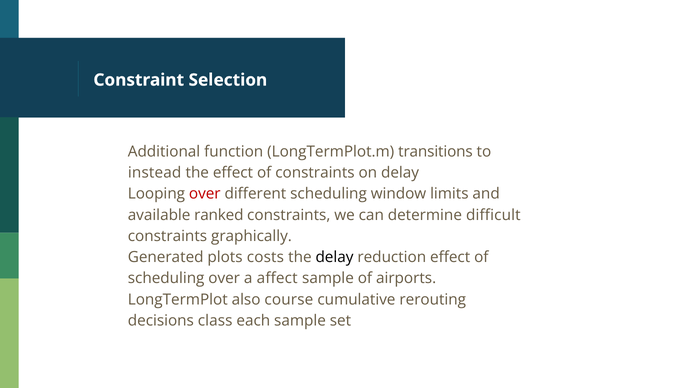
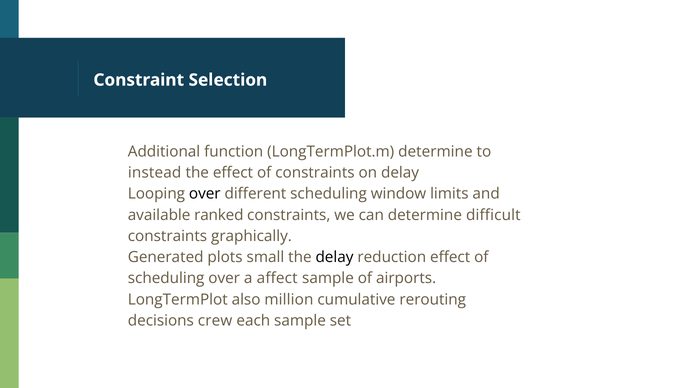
LongTermPlot.m transitions: transitions -> determine
over at (205, 194) colour: red -> black
costs: costs -> small
course: course -> million
class: class -> crew
